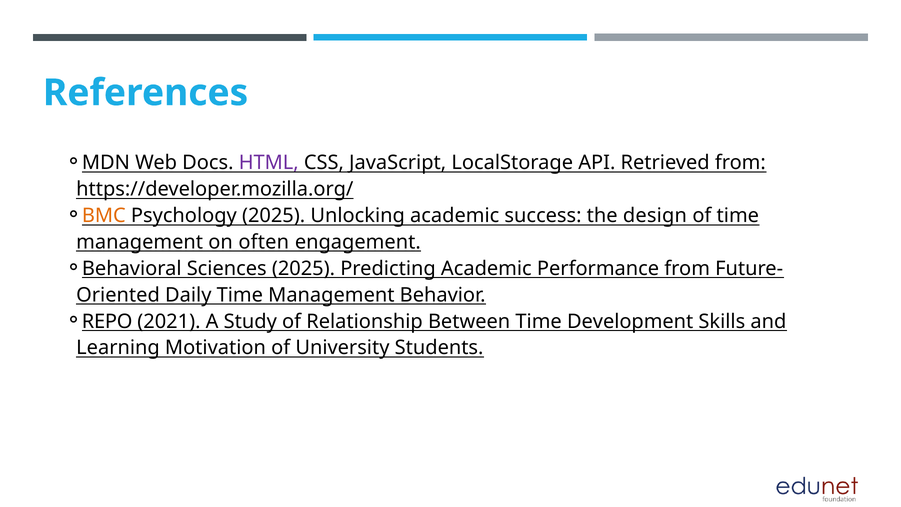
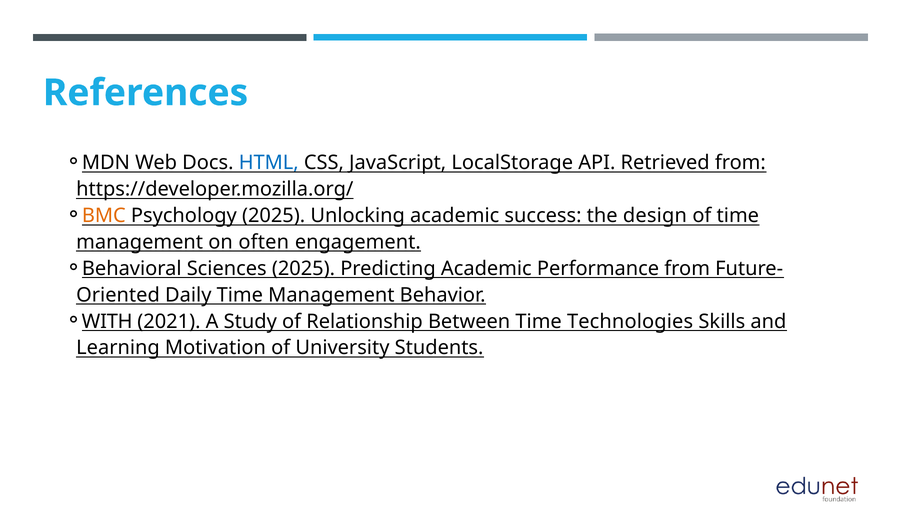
HTML colour: purple -> blue
REPO: REPO -> WITH
Development: Development -> Technologies
